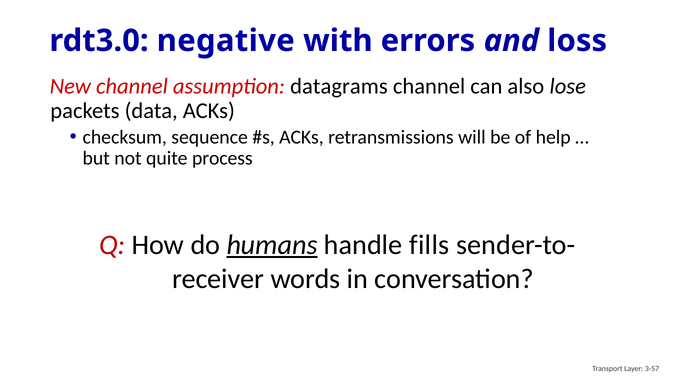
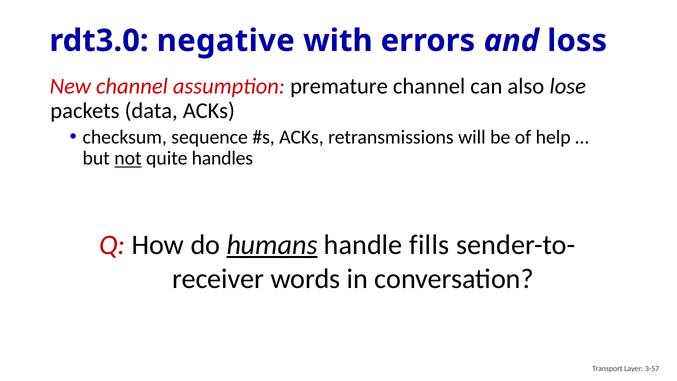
datagrams: datagrams -> premature
not underline: none -> present
process: process -> handles
